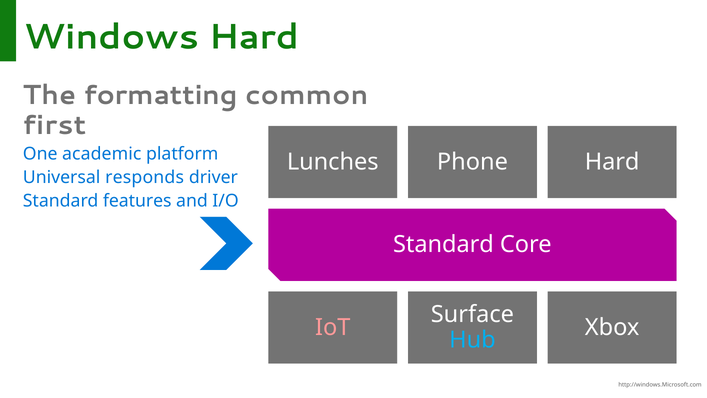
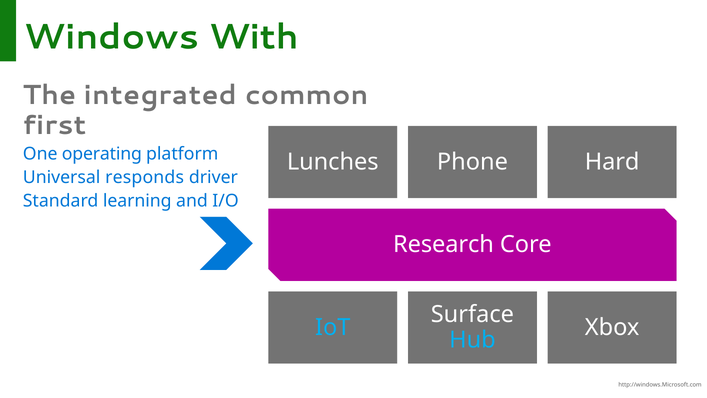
Windows Hard: Hard -> With
formatting: formatting -> integrated
academic: academic -> operating
features: features -> learning
Standard at (443, 244): Standard -> Research
IoT colour: pink -> light blue
